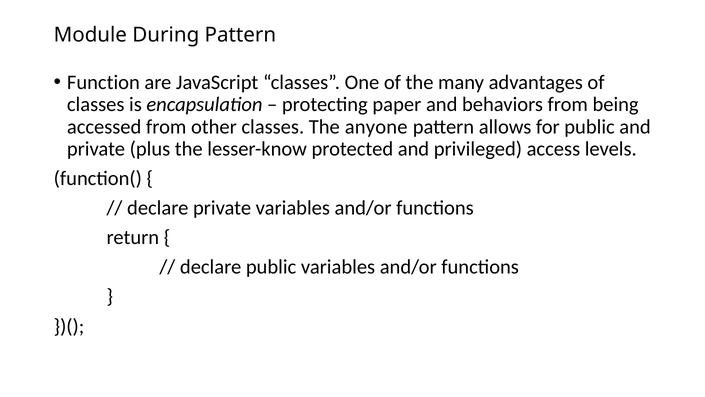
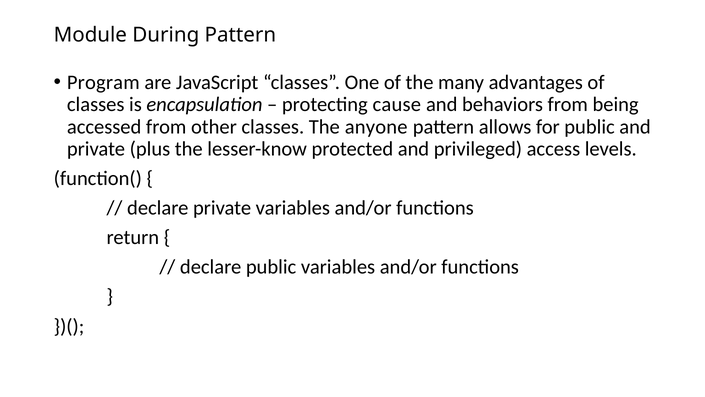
Function: Function -> Program
paper: paper -> cause
